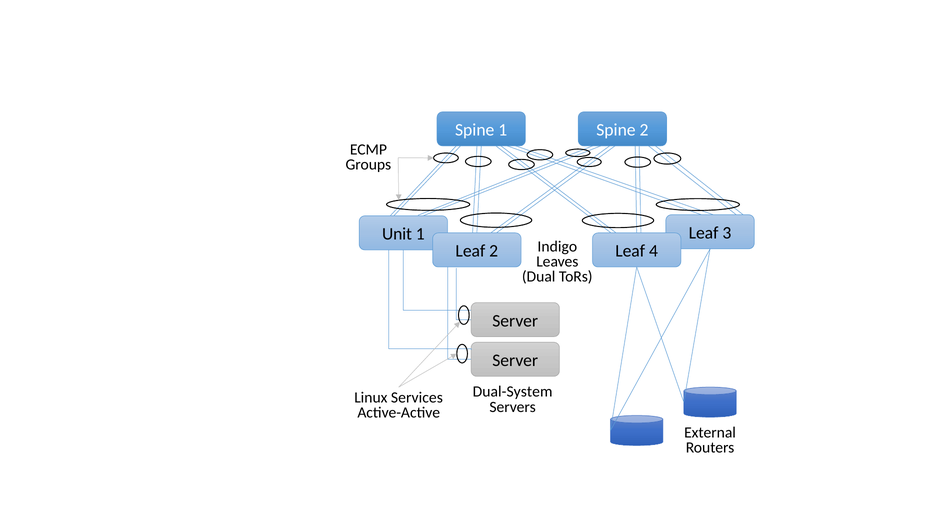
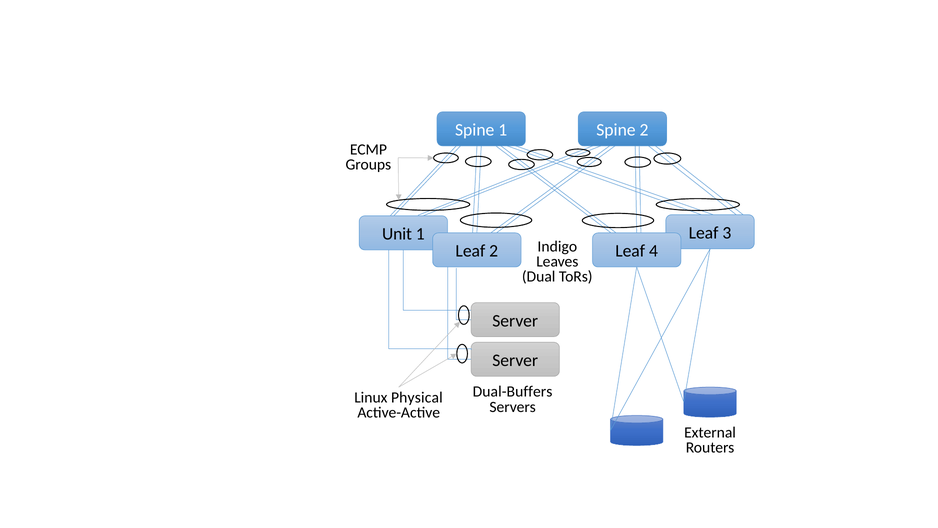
Dual-System: Dual-System -> Dual-Buffers
Services: Services -> Physical
